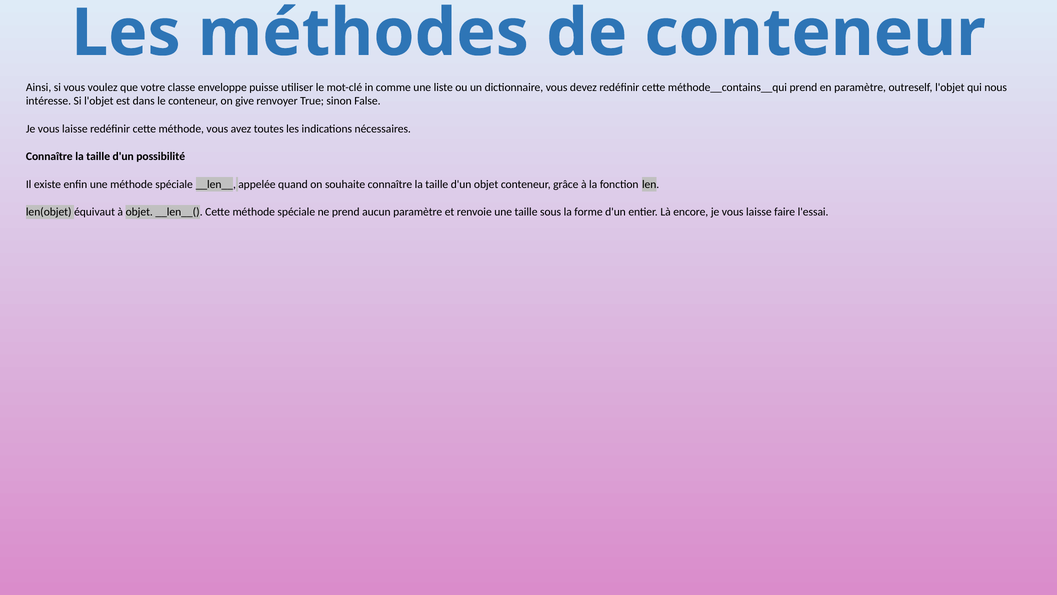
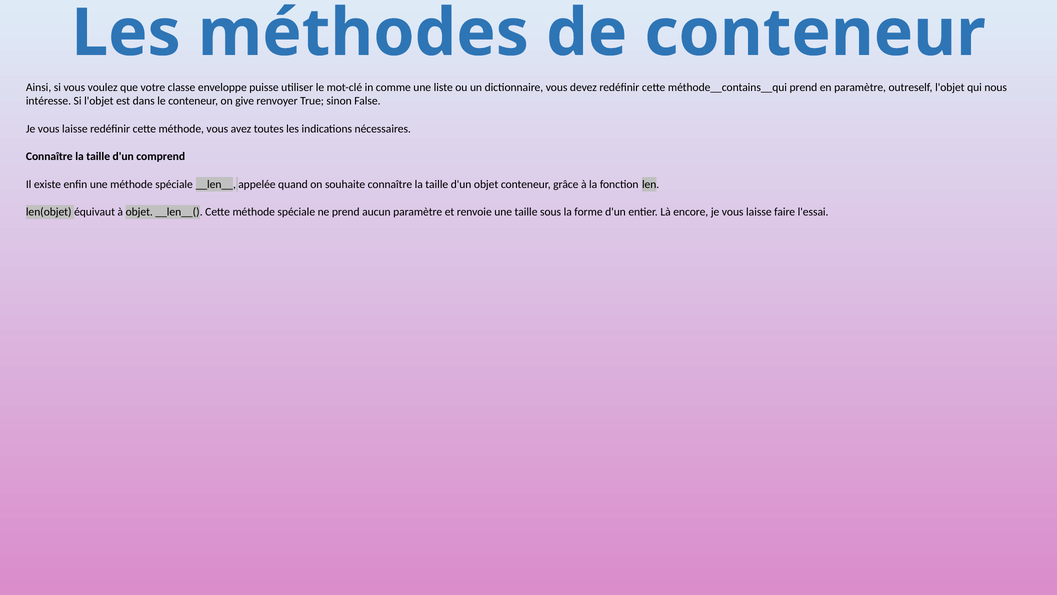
possibilité: possibilité -> comprend
